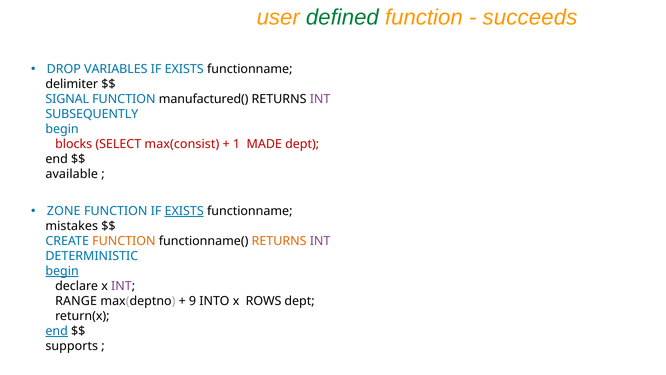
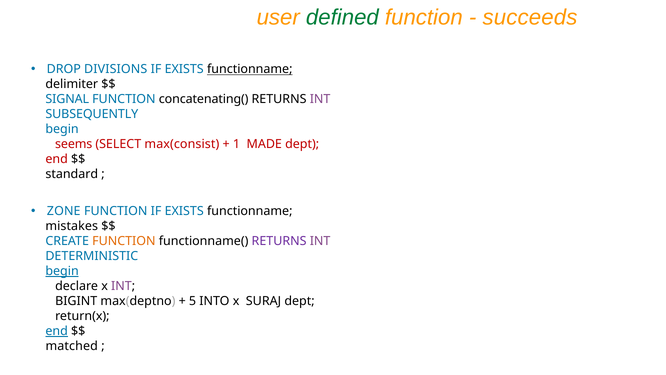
VARIABLES: VARIABLES -> DIVISIONS
functionname at (250, 69) underline: none -> present
manufactured(: manufactured( -> concatenating(
blocks: blocks -> seems
end at (57, 159) colour: black -> red
available: available -> standard
EXISTS at (184, 211) underline: present -> none
RETURNS at (279, 241) colour: orange -> purple
RANGE: RANGE -> BIGINT
9: 9 -> 5
ROWS: ROWS -> SURAJ
supports: supports -> matched
